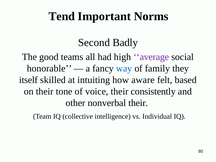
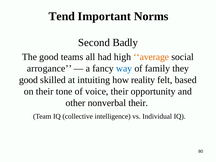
average colour: purple -> orange
honorable: honorable -> arrogance
itself at (28, 80): itself -> good
aware: aware -> reality
consistently: consistently -> opportunity
